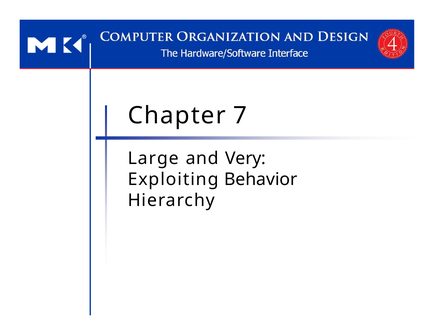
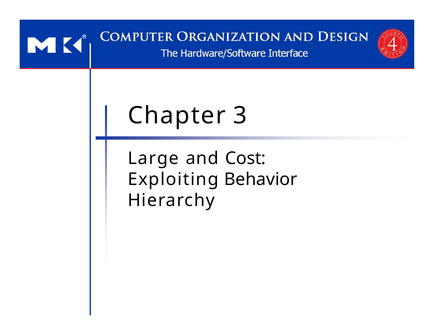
7: 7 -> 3
Very: Very -> Cost
